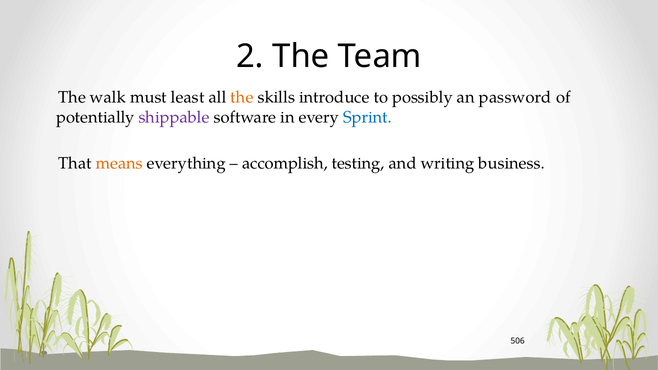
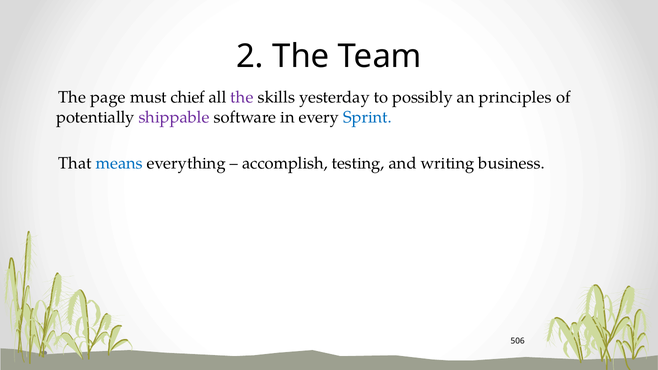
walk: walk -> page
least: least -> chief
the at (242, 98) colour: orange -> purple
introduce: introduce -> yesterday
password: password -> principles
means colour: orange -> blue
